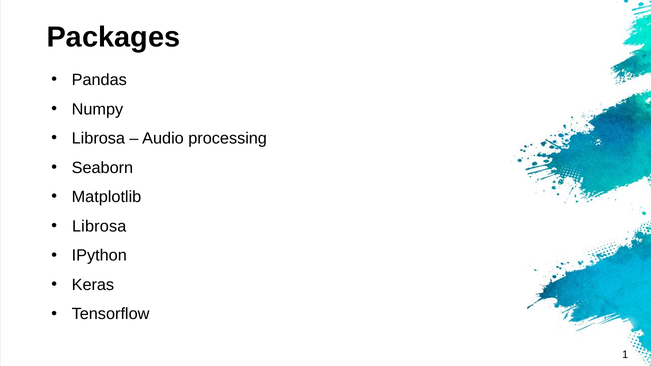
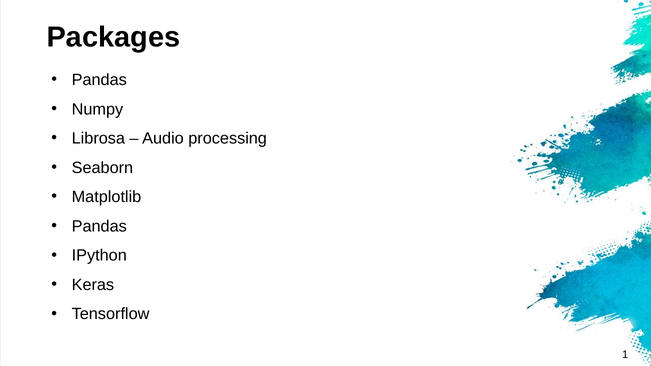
Librosa at (99, 226): Librosa -> Pandas
